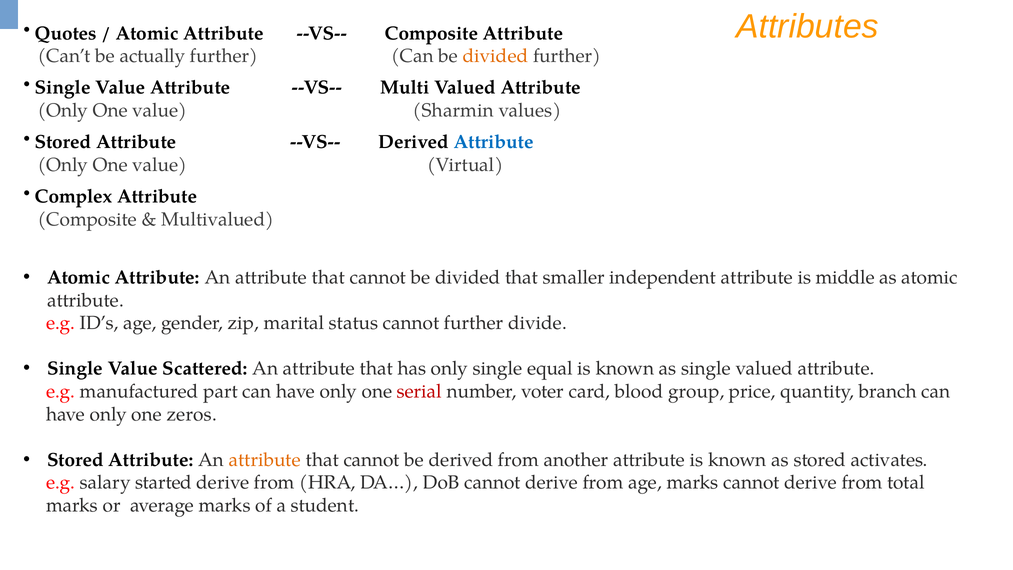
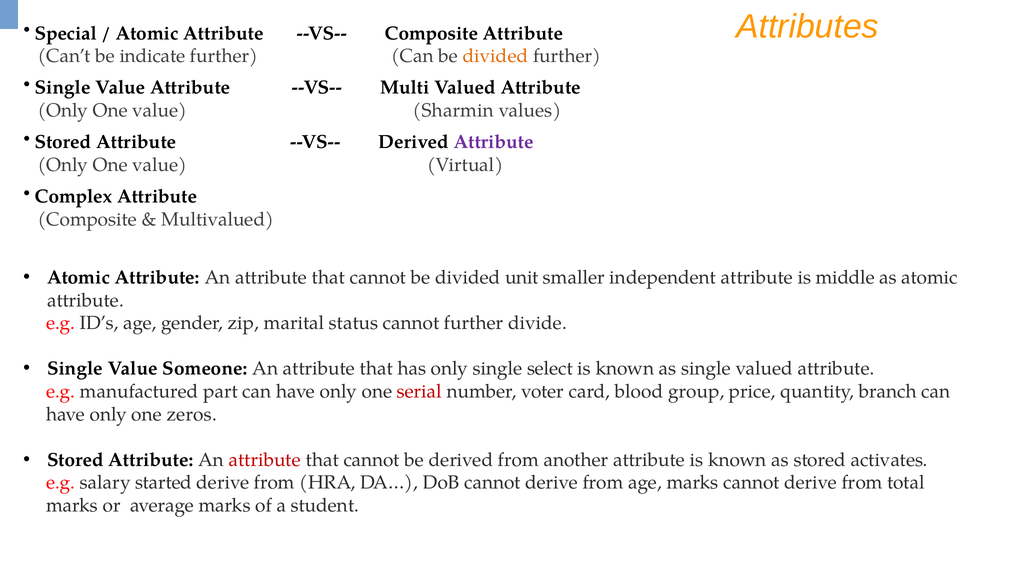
Quotes: Quotes -> Special
actually: actually -> indicate
Attribute at (494, 142) colour: blue -> purple
divided that: that -> unit
Scattered: Scattered -> Someone
equal: equal -> select
attribute at (265, 460) colour: orange -> red
